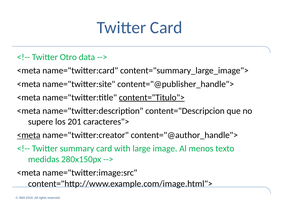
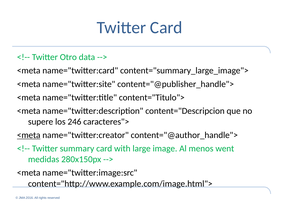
content="Titulo"> underline: present -> none
201: 201 -> 246
texto: texto -> went
